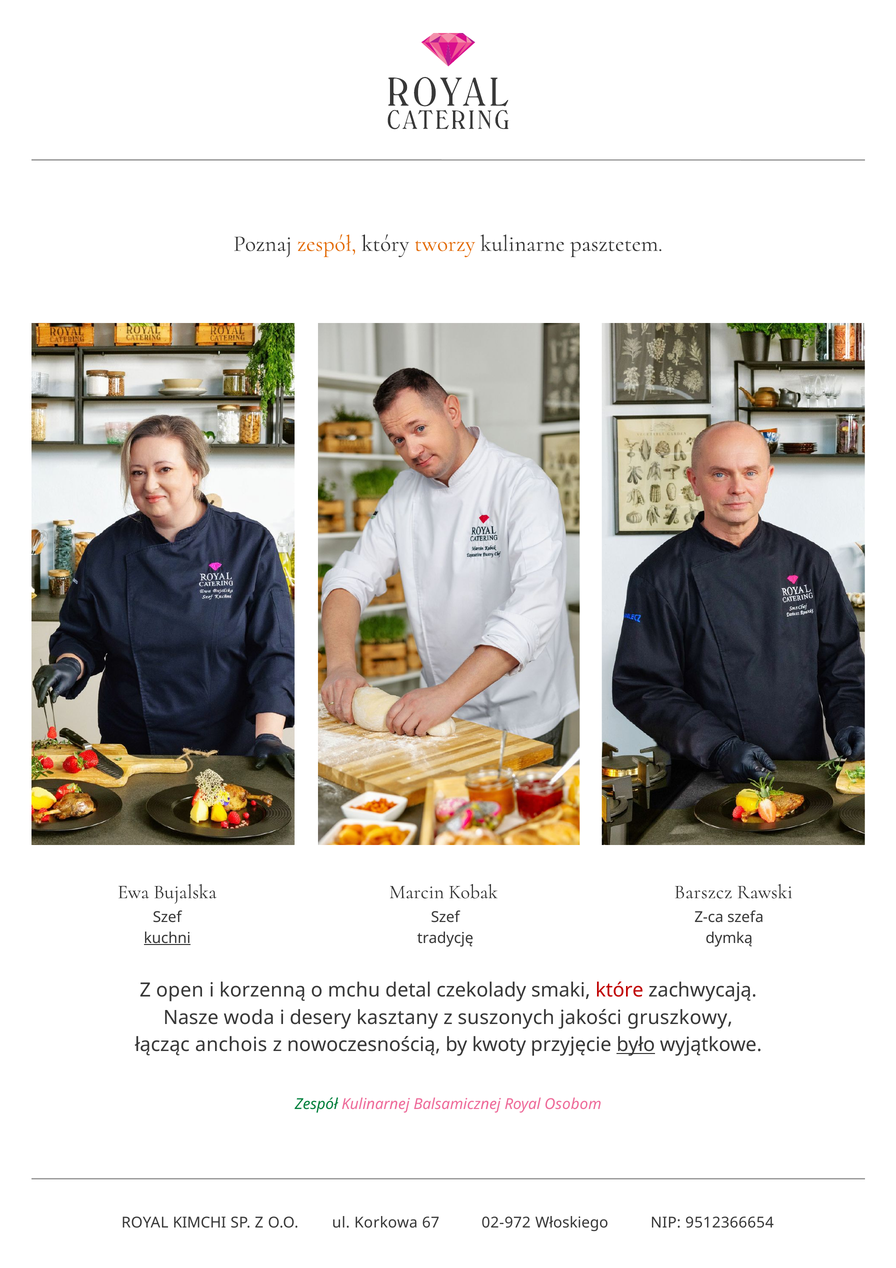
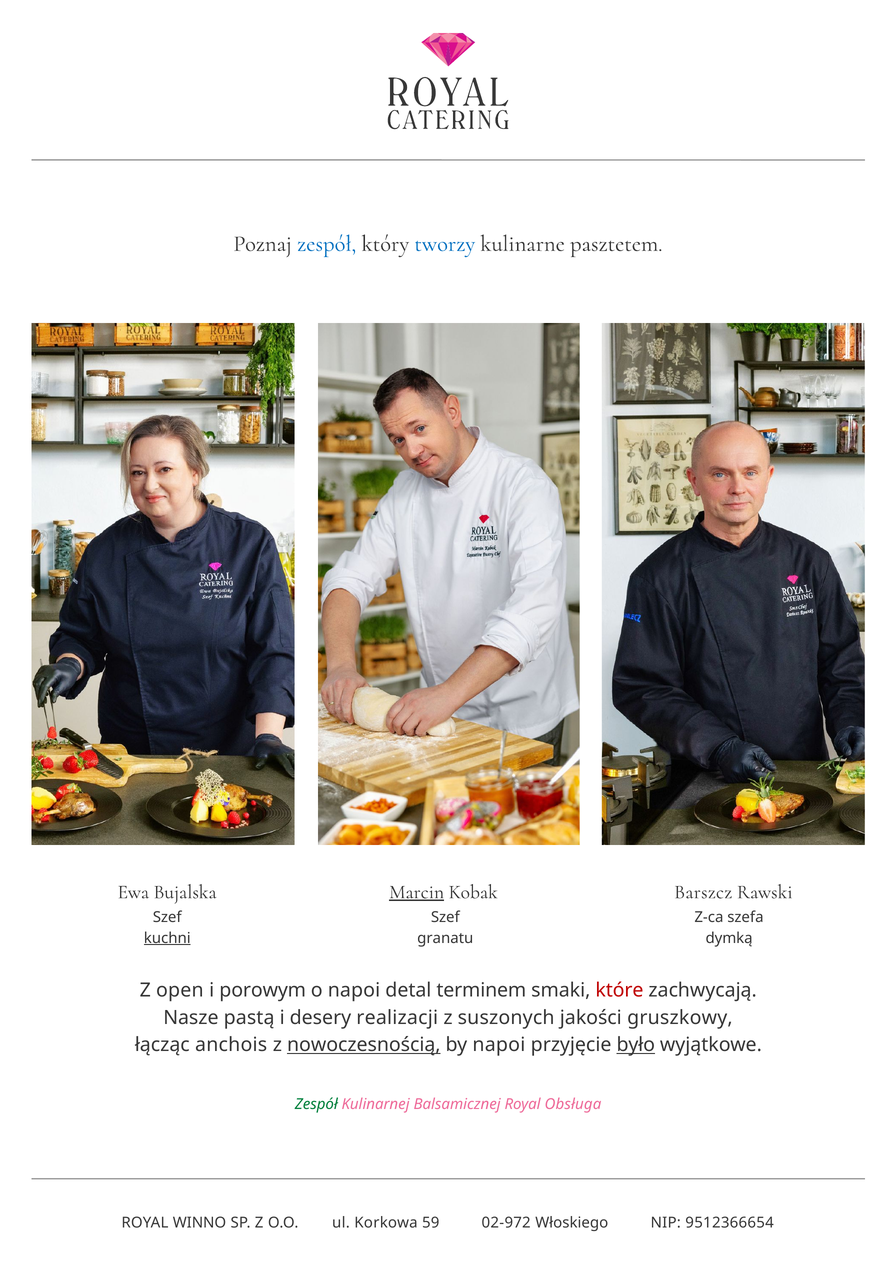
zespół at (327, 243) colour: orange -> blue
tworzy colour: orange -> blue
Marcin underline: none -> present
tradycję: tradycję -> granatu
korzenną: korzenną -> porowym
o mchu: mchu -> napoi
czekolady: czekolady -> terminem
woda: woda -> pastą
kasztany: kasztany -> realizacji
nowoczesnością underline: none -> present
by kwoty: kwoty -> napoi
Osobom: Osobom -> Obsługa
KIMCHI: KIMCHI -> WINNO
67: 67 -> 59
